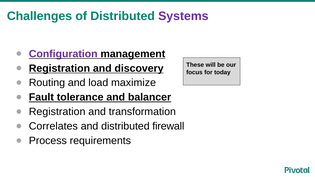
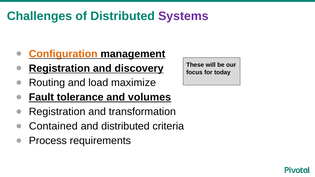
Configuration colour: purple -> orange
balancer: balancer -> volumes
Correlates: Correlates -> Contained
firewall: firewall -> criteria
